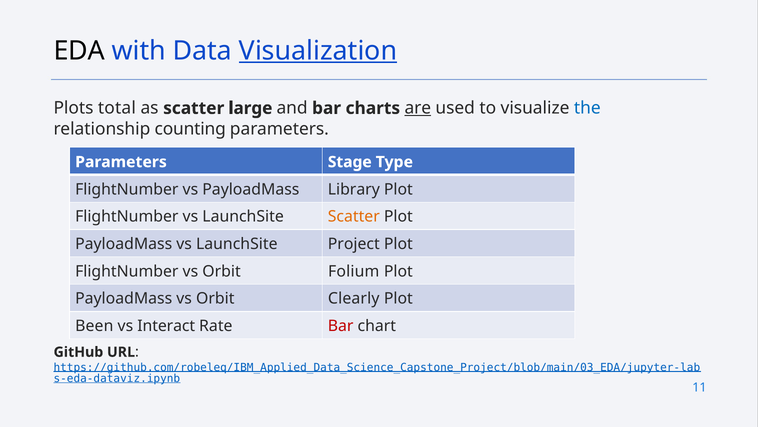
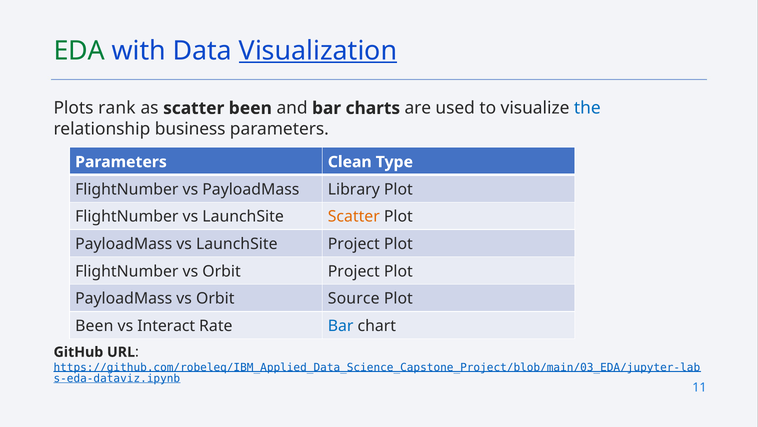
EDA colour: black -> green
total: total -> rank
scatter large: large -> been
are underline: present -> none
counting: counting -> business
Stage: Stage -> Clean
Orbit Folium: Folium -> Project
Clearly: Clearly -> Source
Bar at (341, 326) colour: red -> blue
